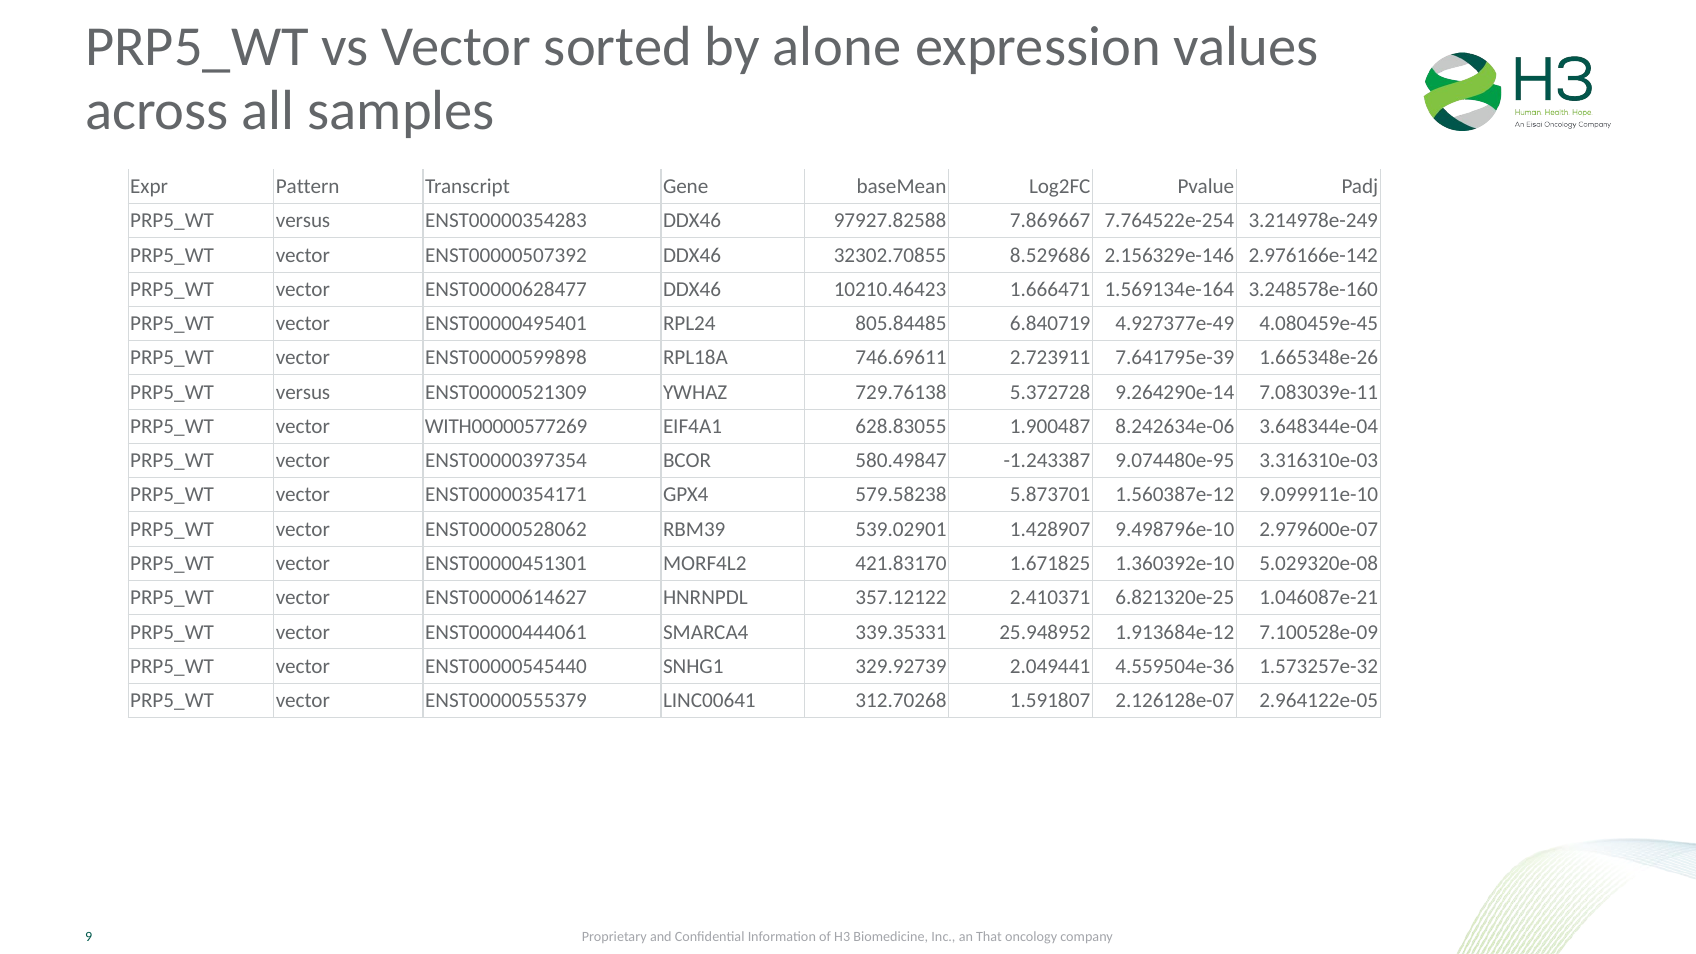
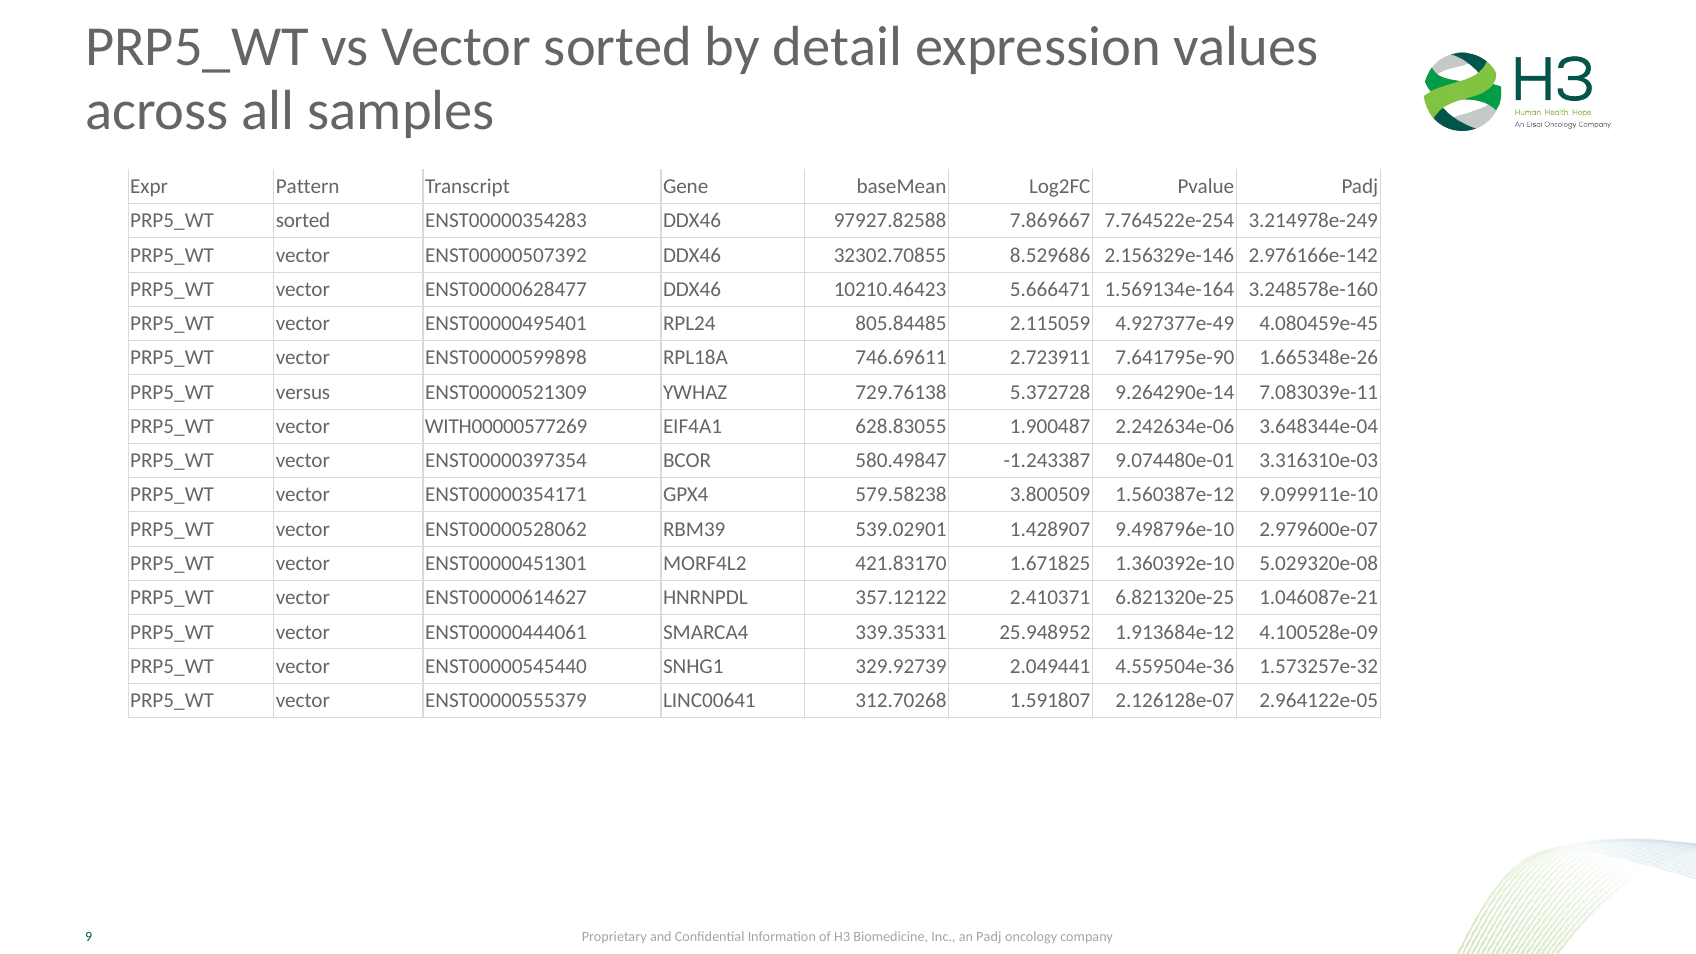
alone: alone -> detail
versus at (303, 221): versus -> sorted
1.666471: 1.666471 -> 5.666471
6.840719: 6.840719 -> 2.115059
7.641795e-39: 7.641795e-39 -> 7.641795e-90
8.242634e-06: 8.242634e-06 -> 2.242634e-06
9.074480e-95: 9.074480e-95 -> 9.074480e-01
5.873701: 5.873701 -> 3.800509
7.100528e-09: 7.100528e-09 -> 4.100528e-09
an That: That -> Padj
